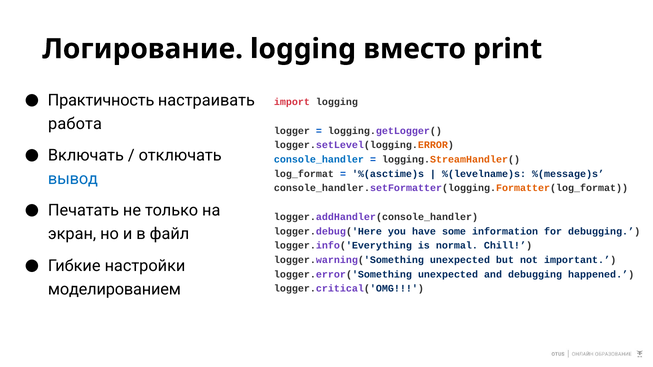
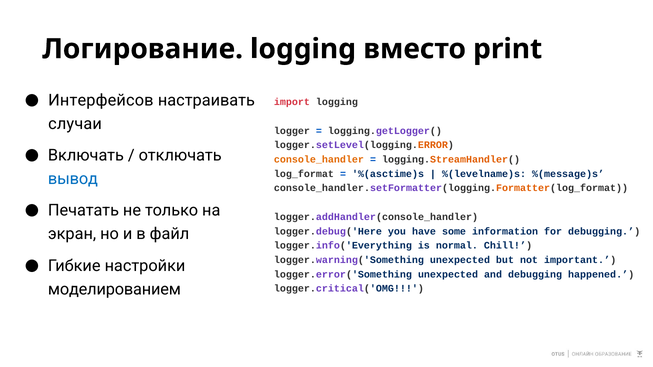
Практичность: Практичность -> Интерфейсов
работа: работа -> случаи
console_handler colour: blue -> orange
